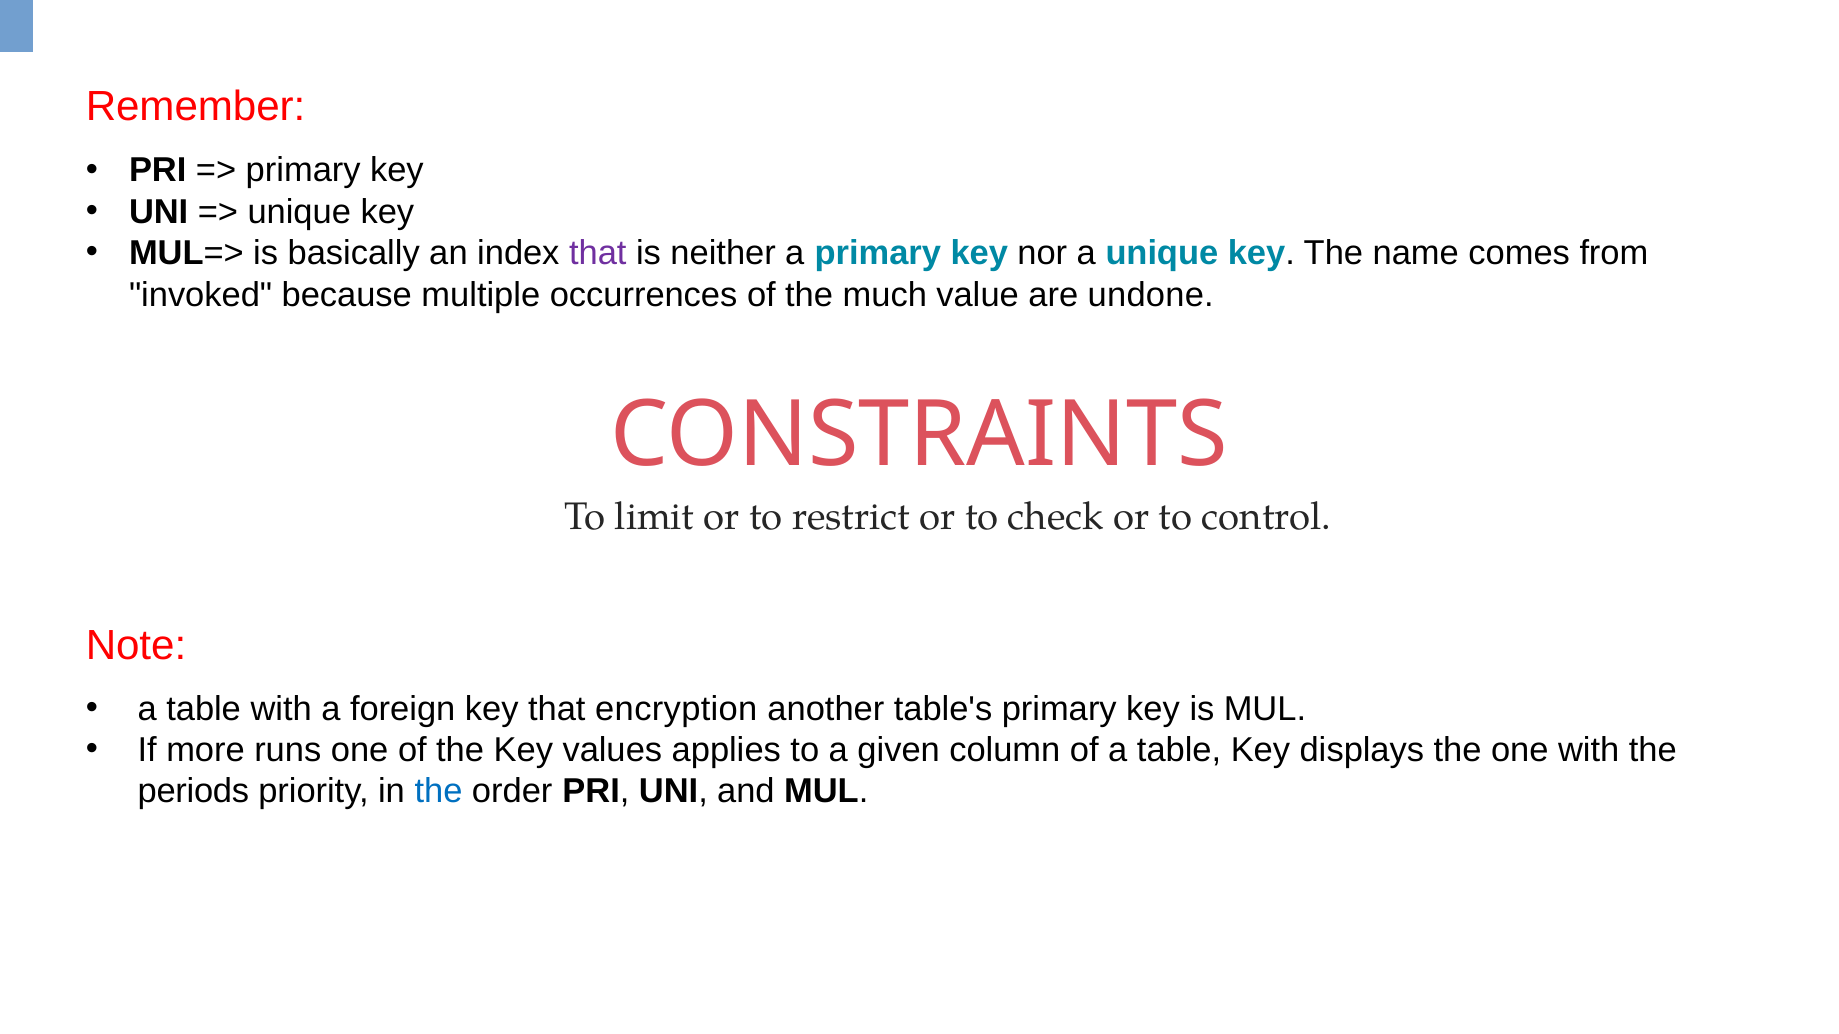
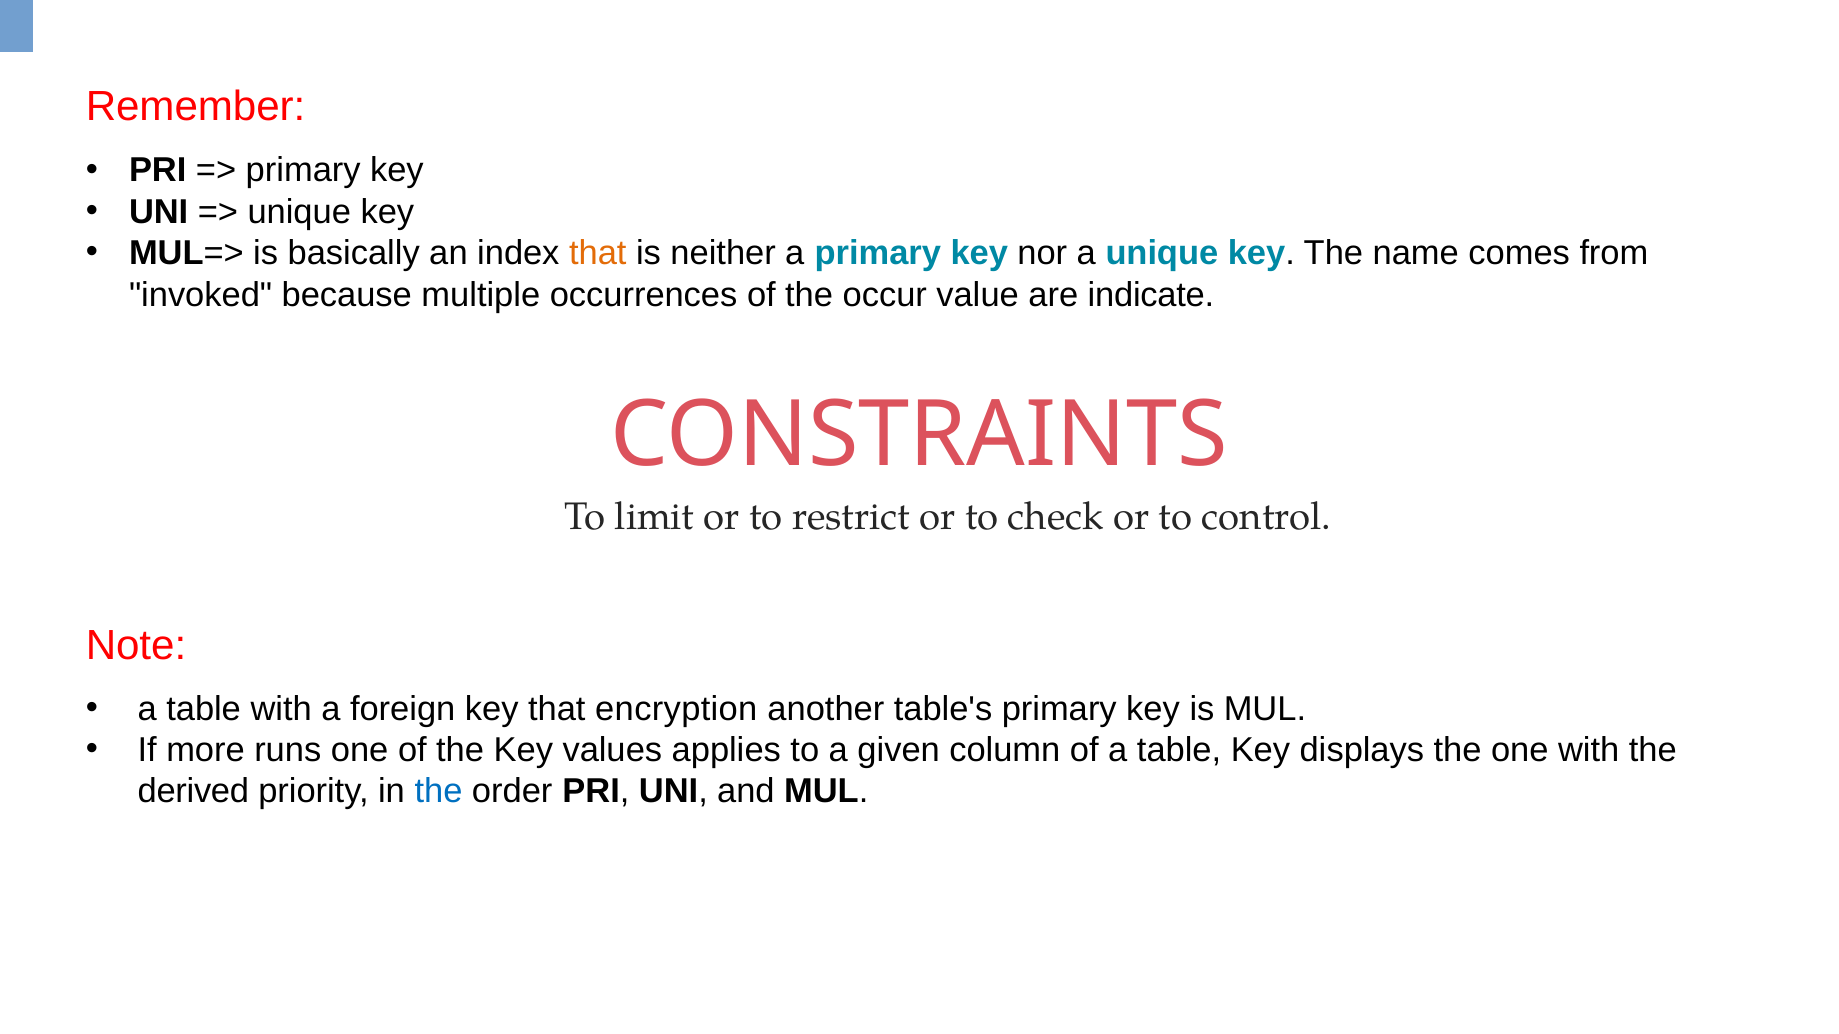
that at (598, 253) colour: purple -> orange
much: much -> occur
undone: undone -> indicate
periods: periods -> derived
